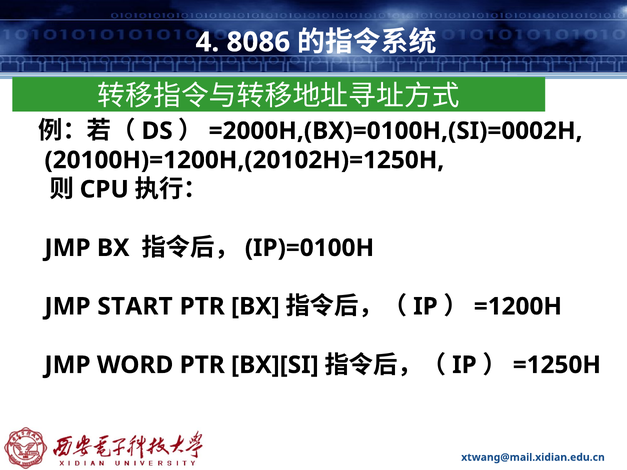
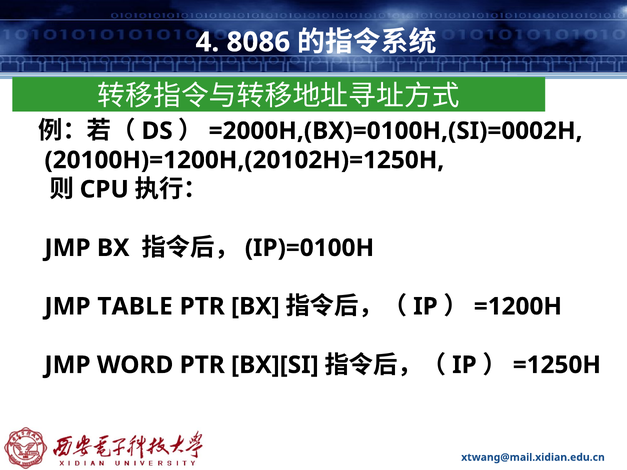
START: START -> TABLE
